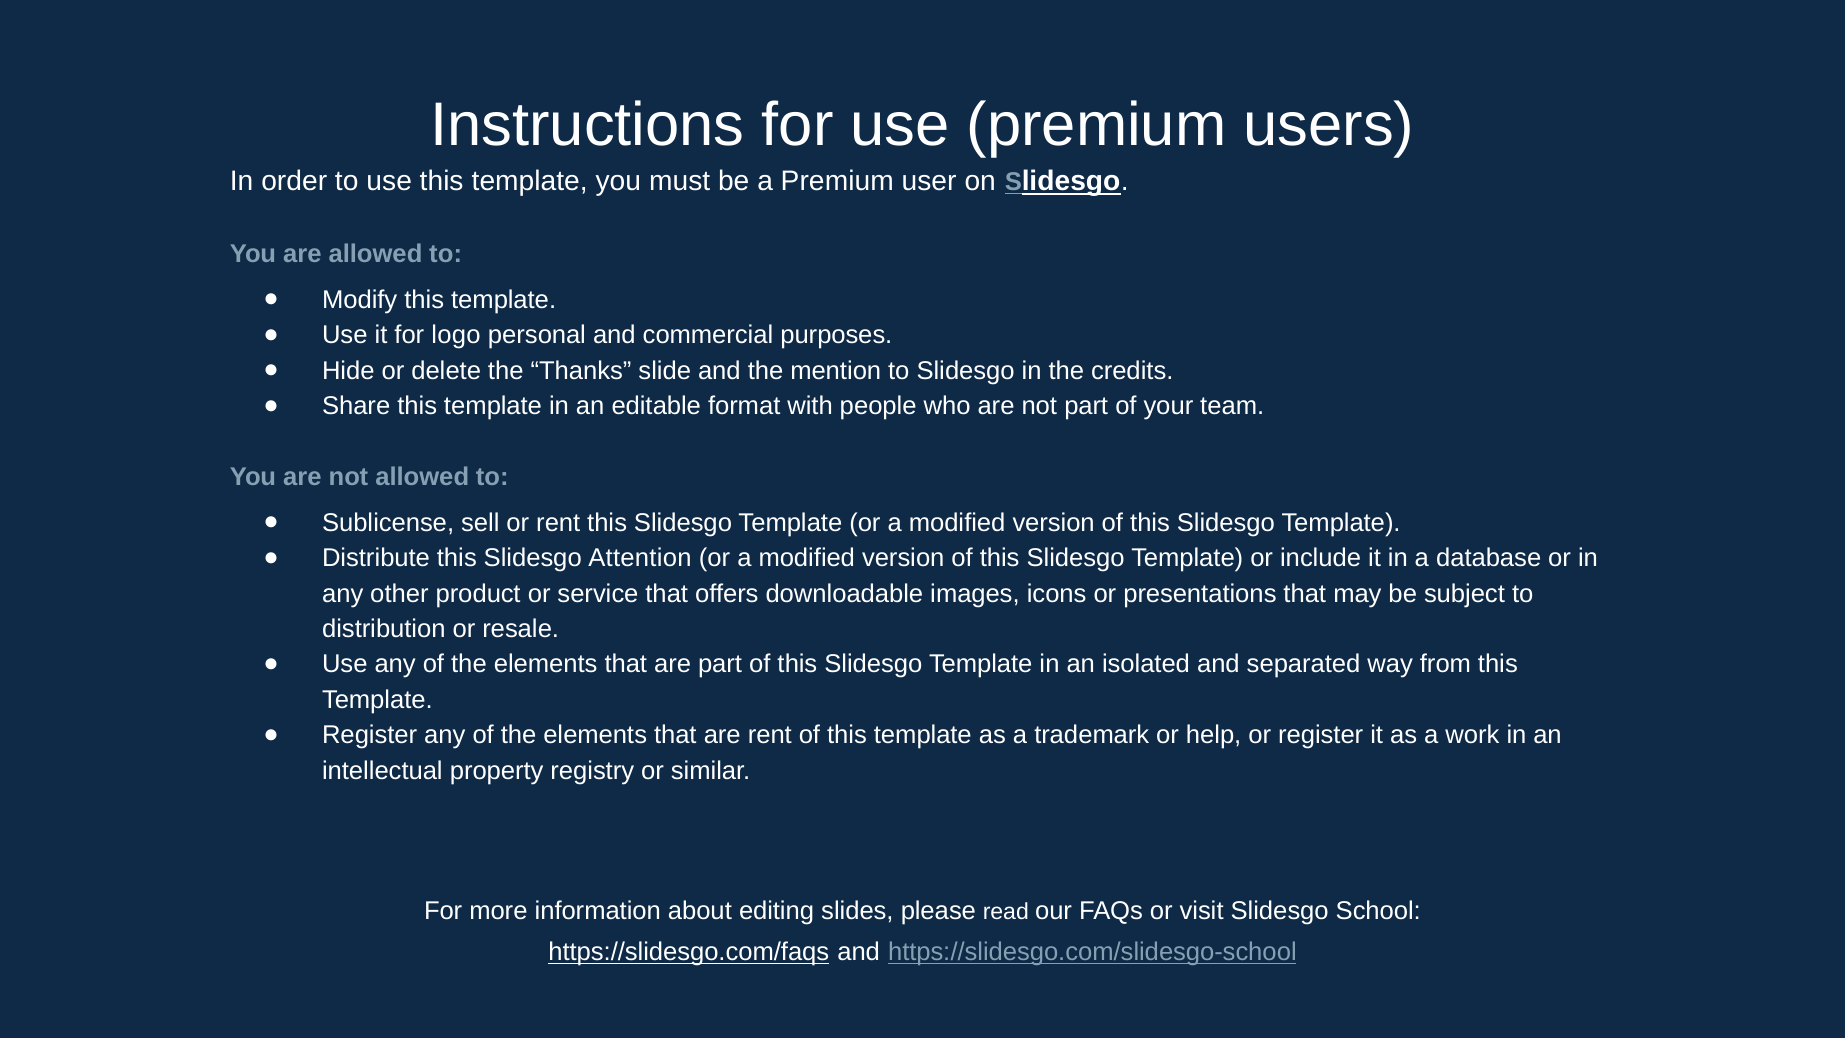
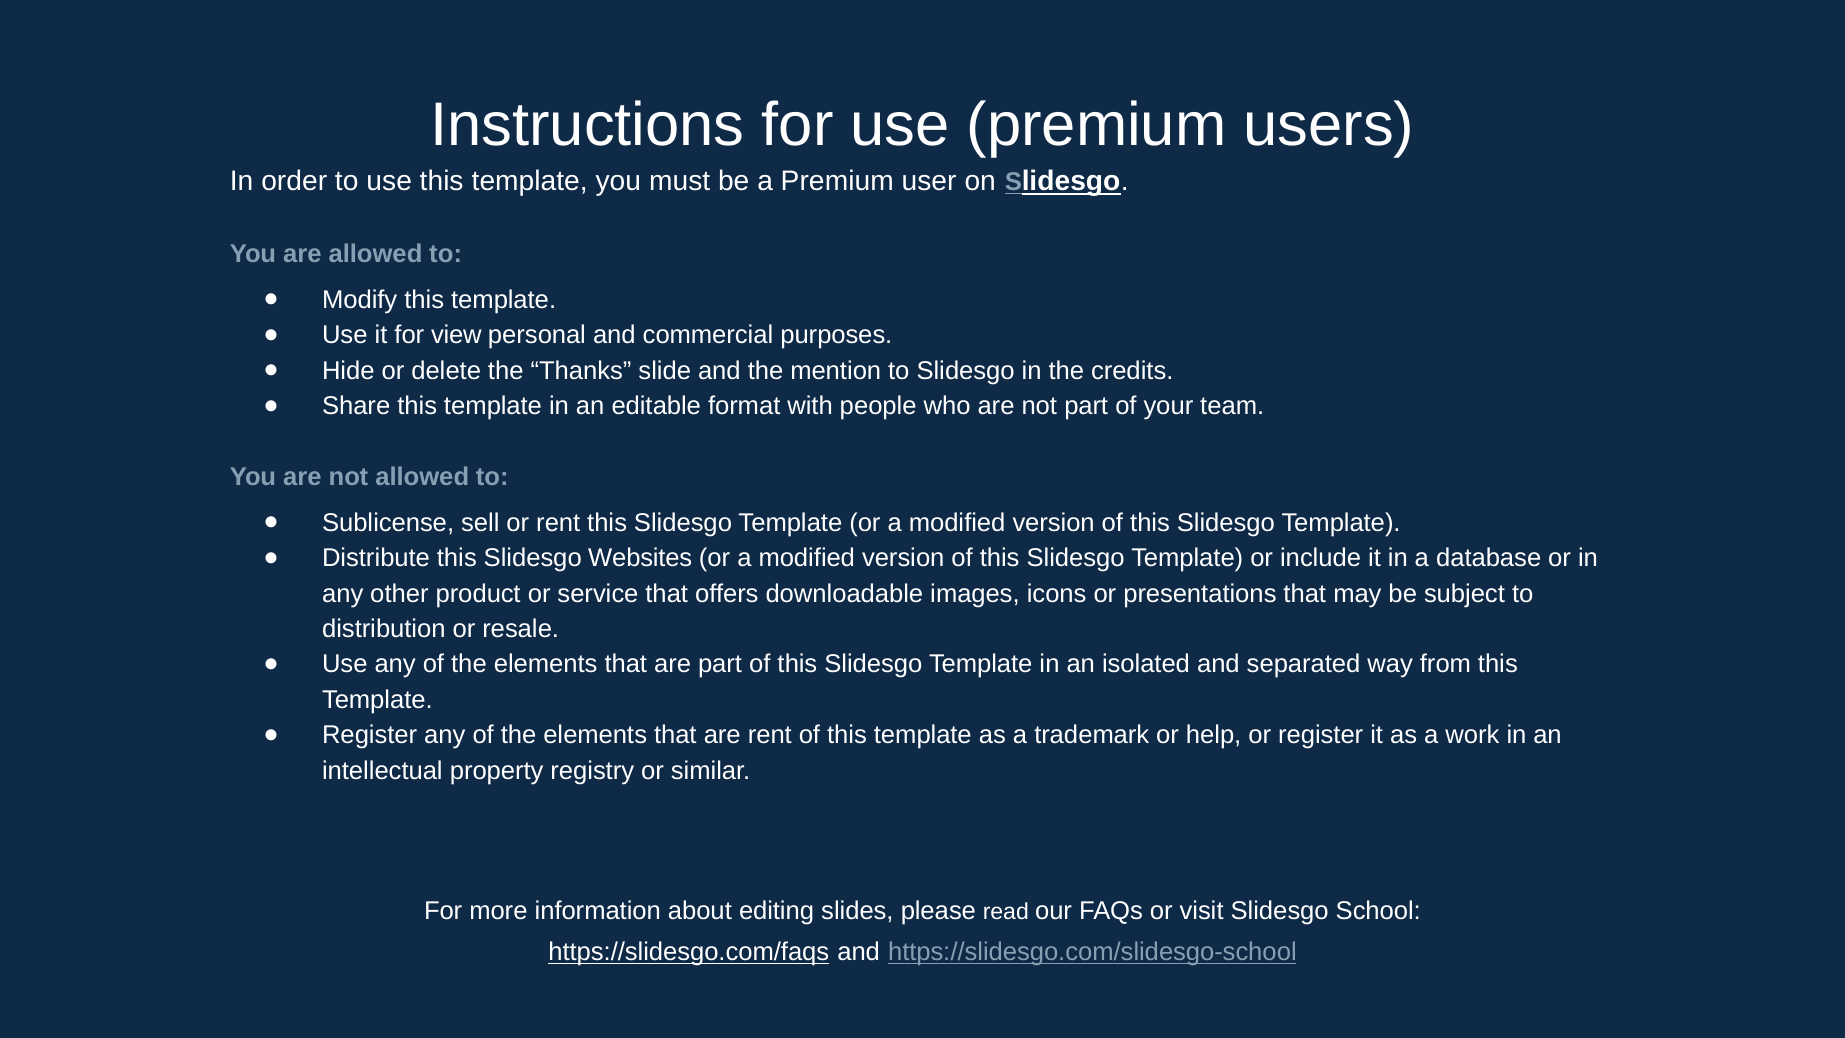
logo: logo -> view
Attention: Attention -> Websites
